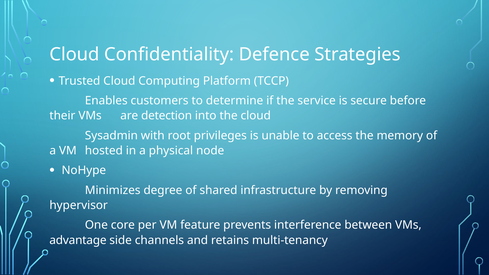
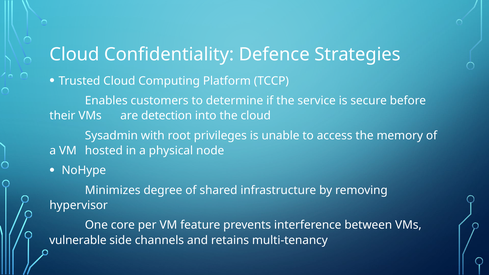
advantage: advantage -> vulnerable
